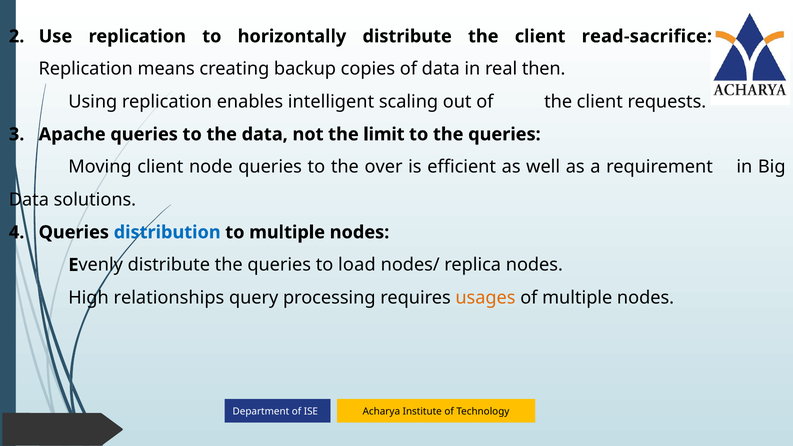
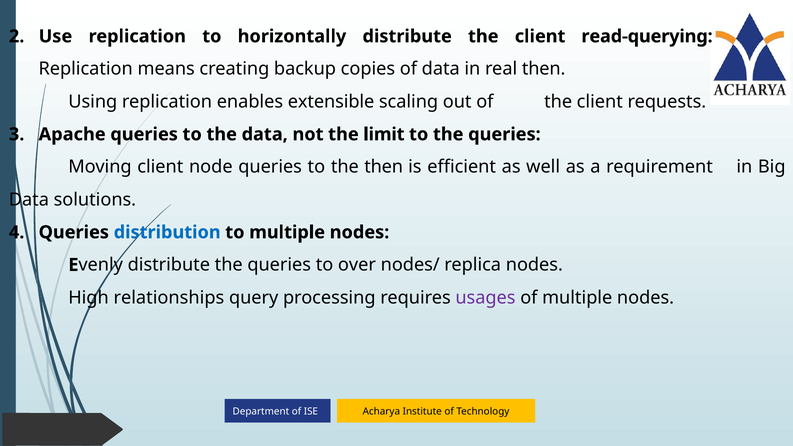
read-sacrifice: read-sacrifice -> read-querying
intelligent: intelligent -> extensible
the over: over -> then
load: load -> over
usages colour: orange -> purple
